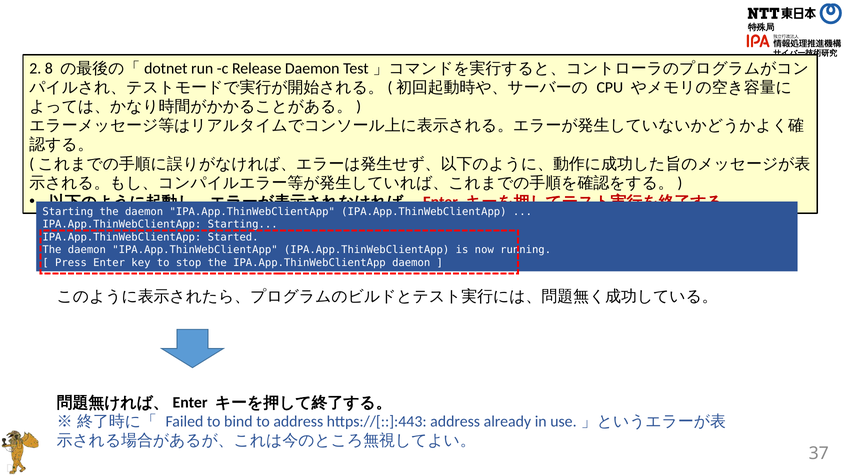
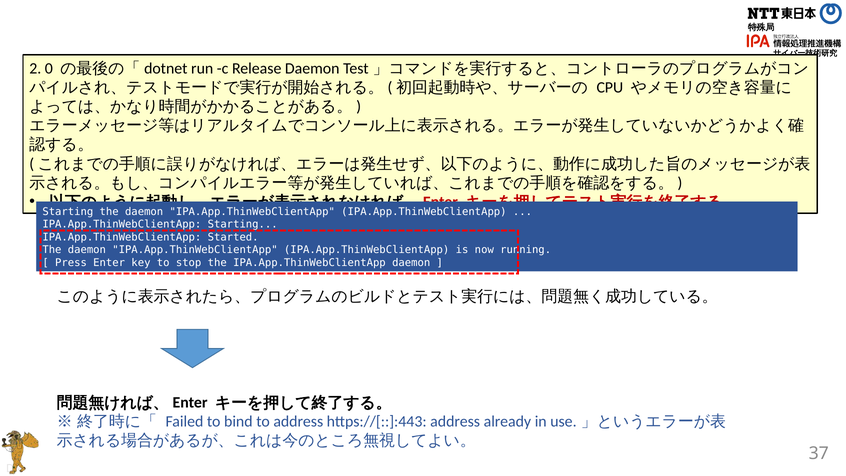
8: 8 -> 0
